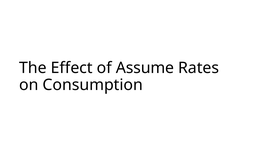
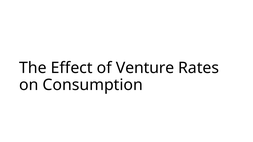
Assume: Assume -> Venture
